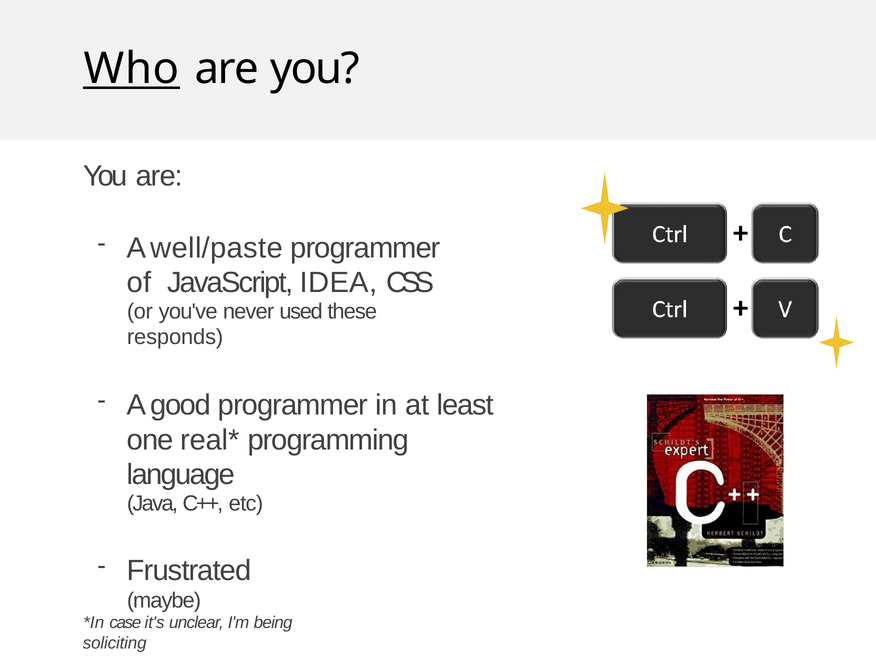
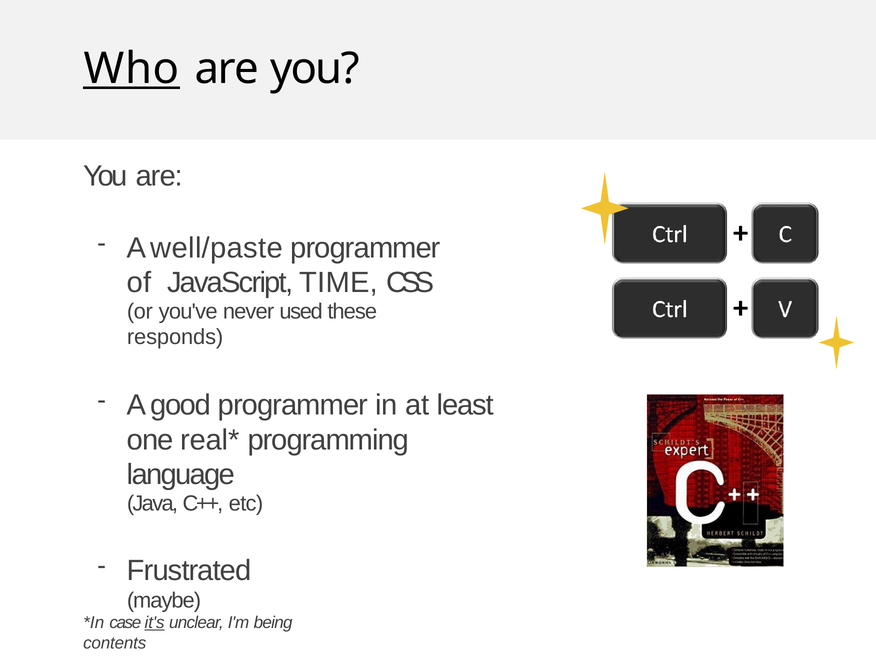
IDEA: IDEA -> TIME
it's underline: none -> present
soliciting: soliciting -> contents
